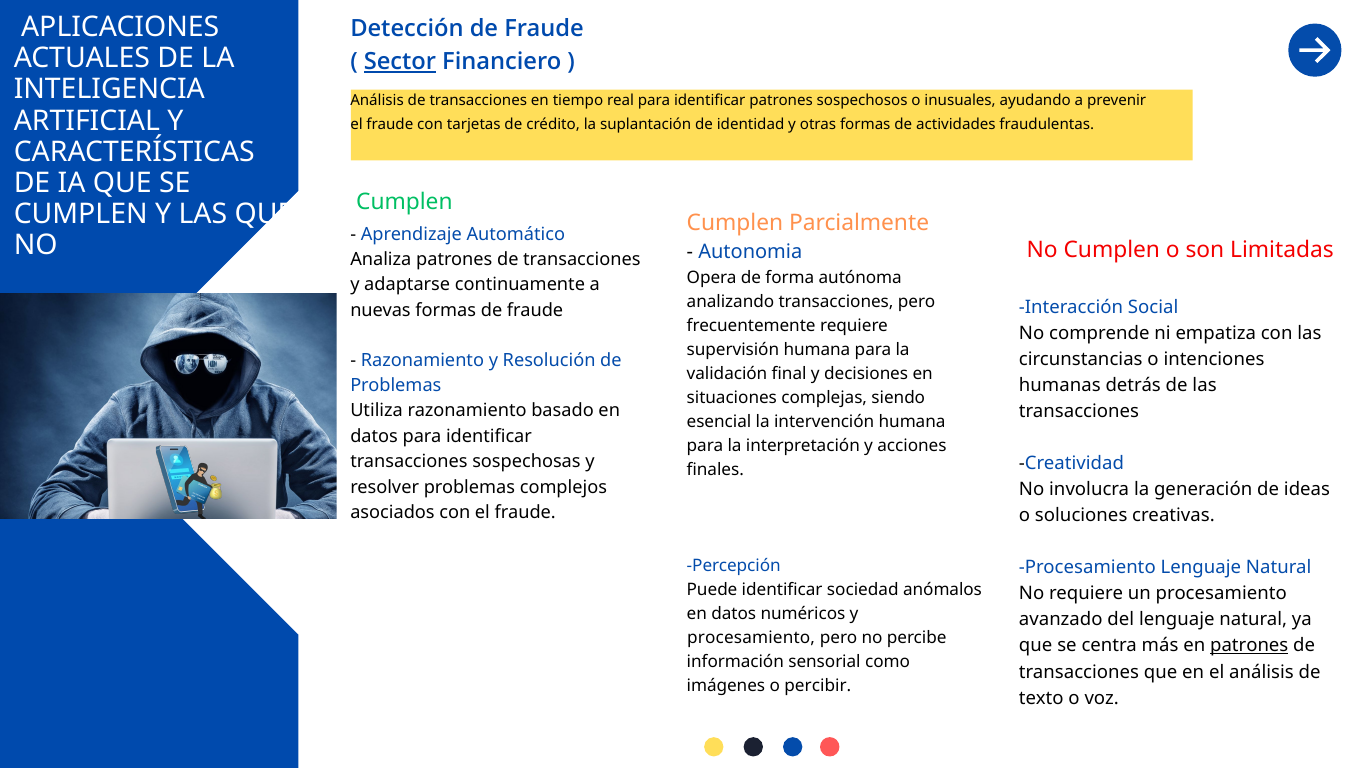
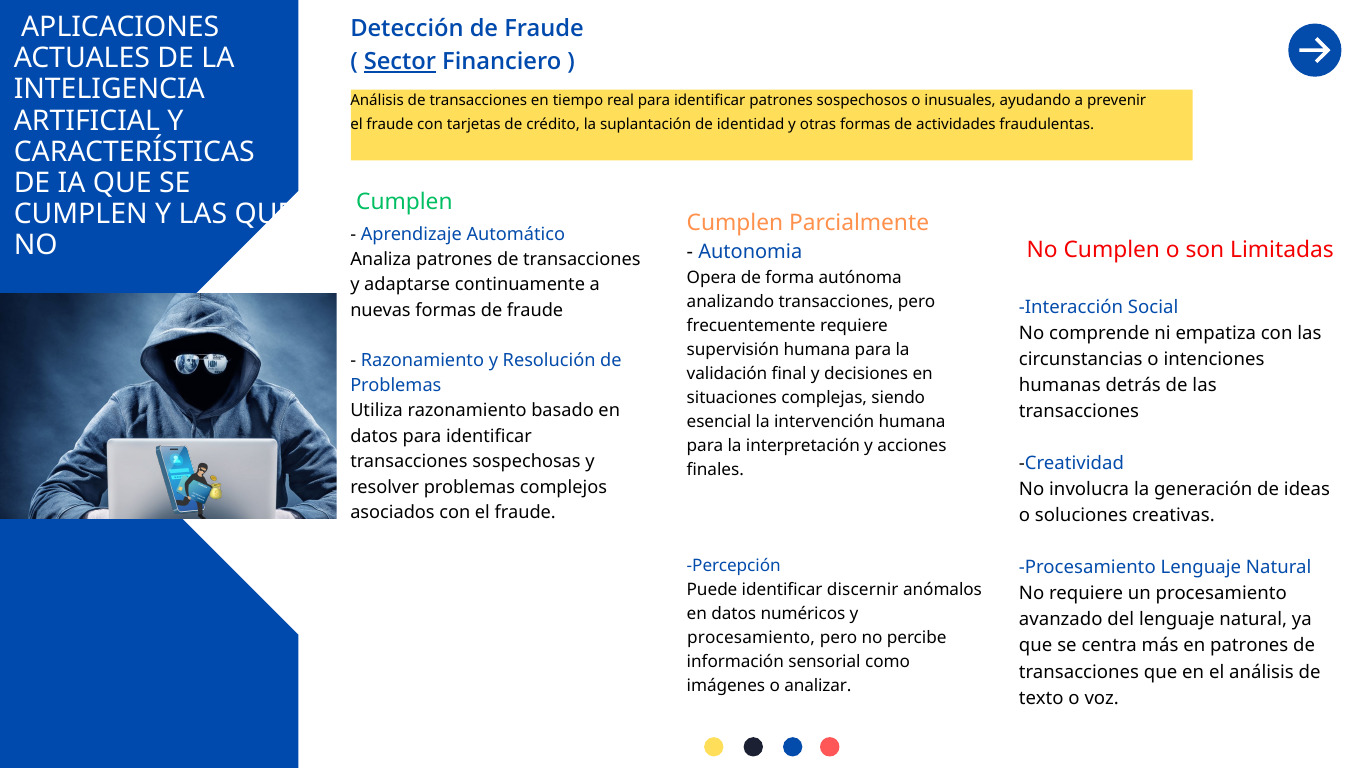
sociedad: sociedad -> discernir
patrones at (1249, 646) underline: present -> none
percibir: percibir -> analizar
